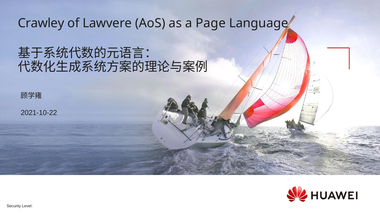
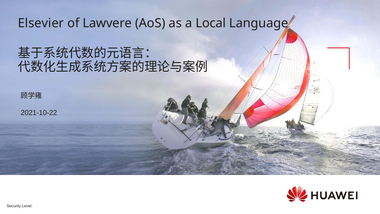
Crawley: Crawley -> Elsevier
Page: Page -> Local
